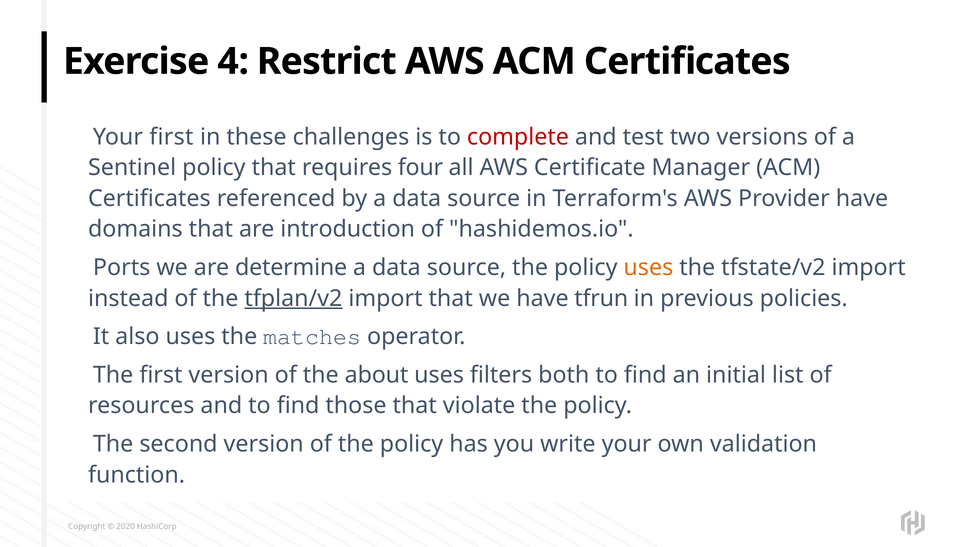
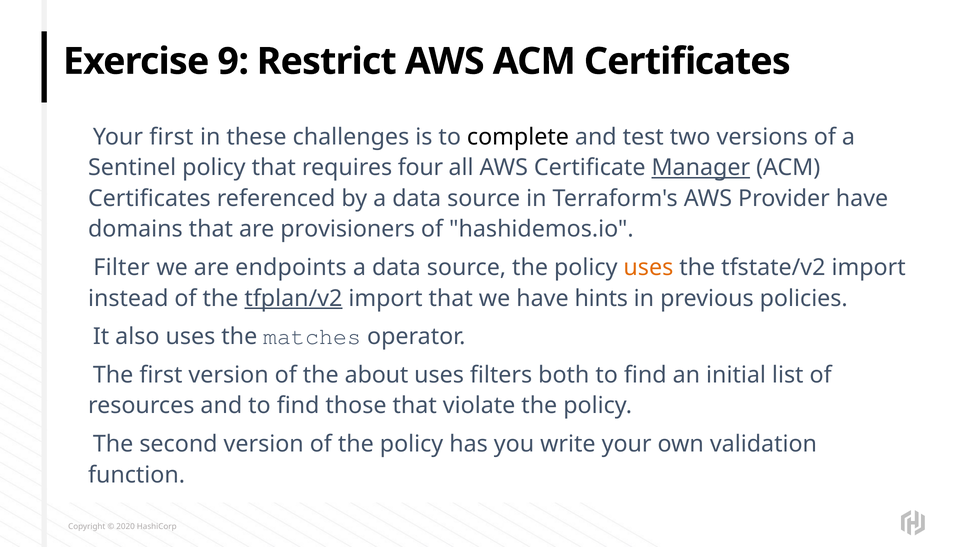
4: 4 -> 9
complete colour: red -> black
Manager underline: none -> present
introduction: introduction -> provisioners
Ports: Ports -> Filter
determine: determine -> endpoints
tfrun: tfrun -> hints
